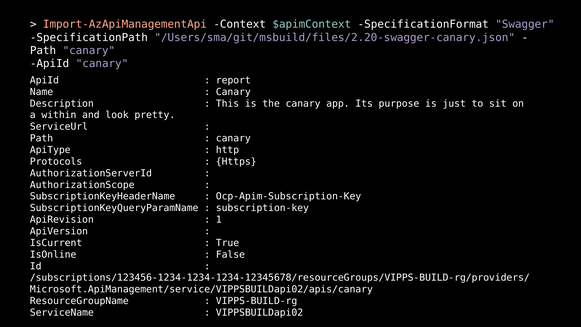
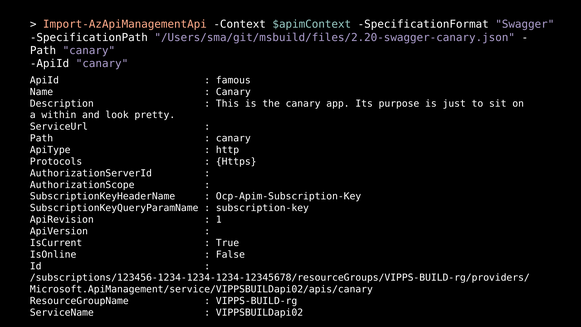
report: report -> famous
